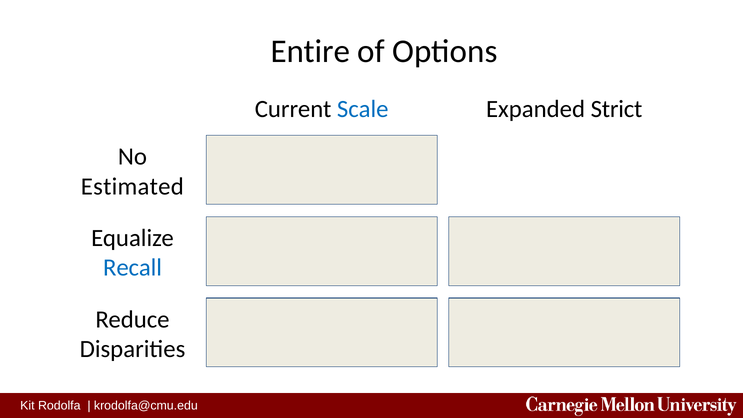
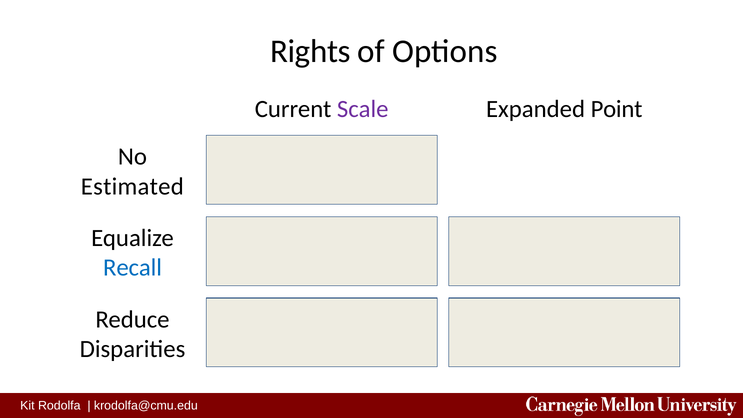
Entire: Entire -> Rights
Scale colour: blue -> purple
Strict: Strict -> Point
